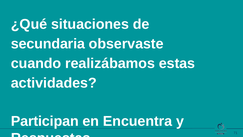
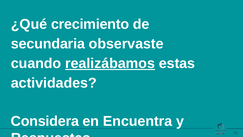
situaciones: situaciones -> crecimiento
realizábamos underline: none -> present
Participan: Participan -> Considera
